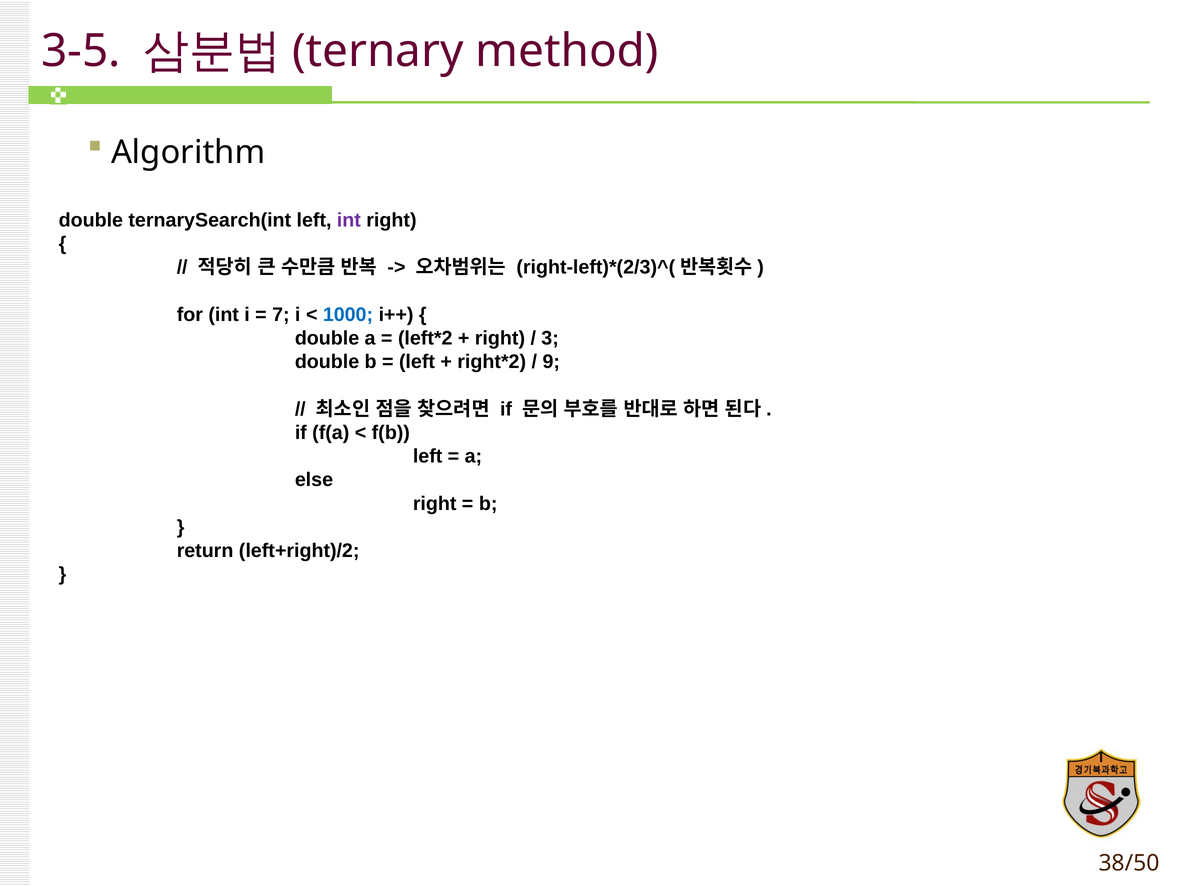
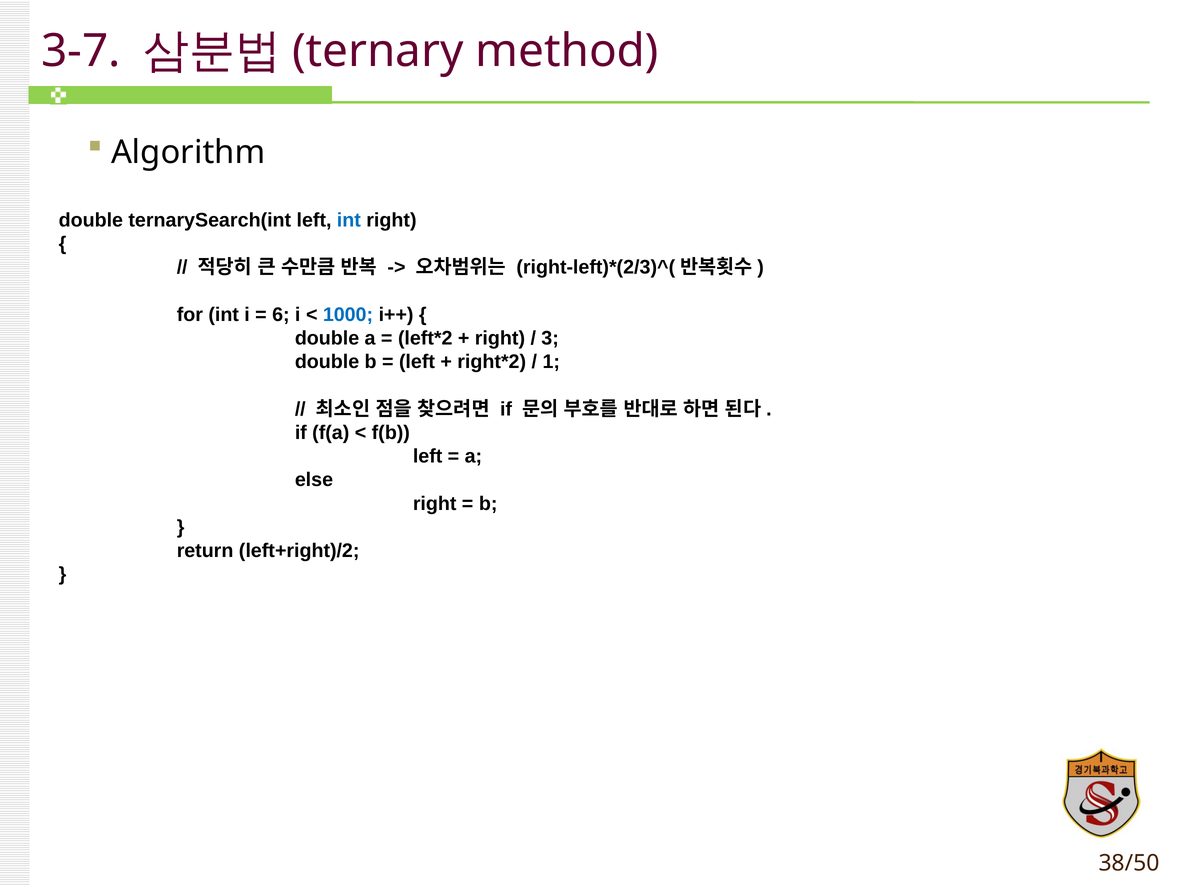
3-5: 3-5 -> 3-7
int at (349, 220) colour: purple -> blue
7: 7 -> 6
9: 9 -> 1
